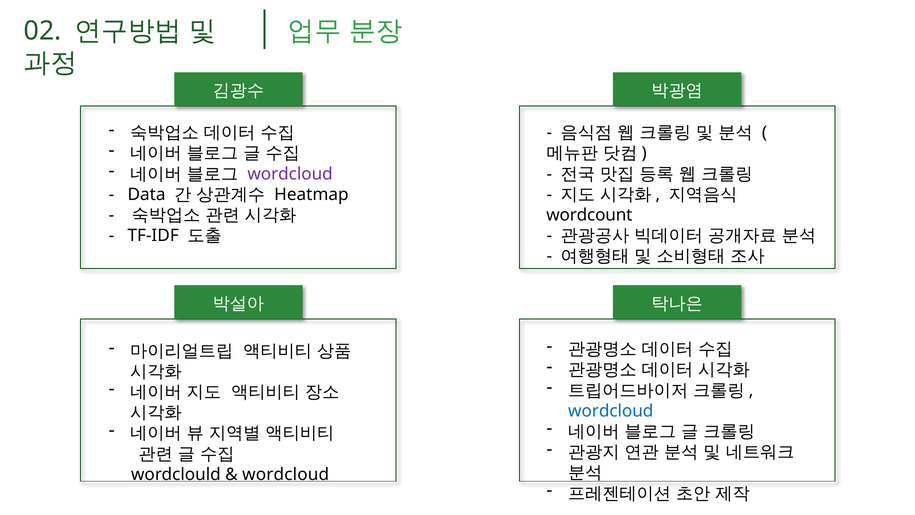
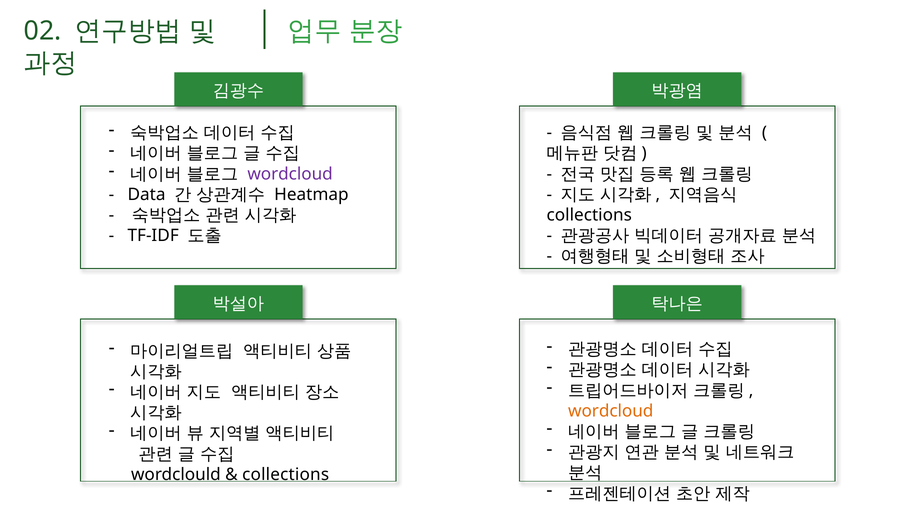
wordcount at (589, 215): wordcount -> collections
wordcloud at (611, 411) colour: blue -> orange
wordcloud at (286, 474): wordcloud -> collections
